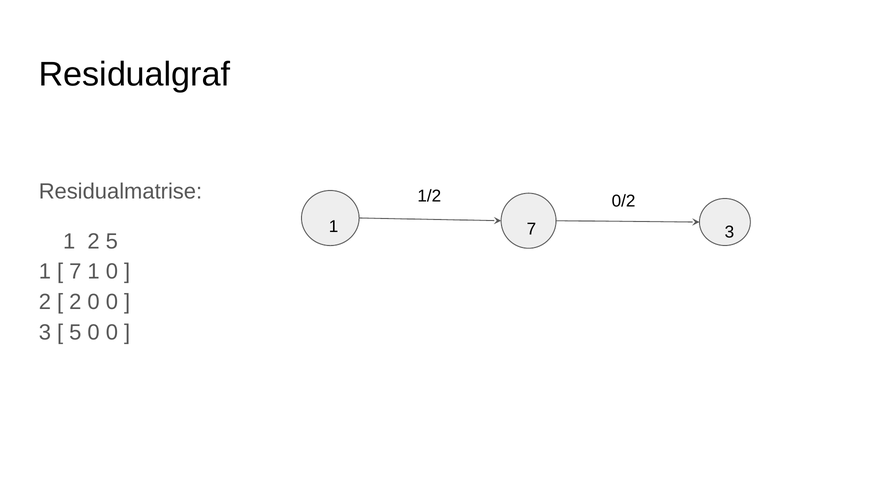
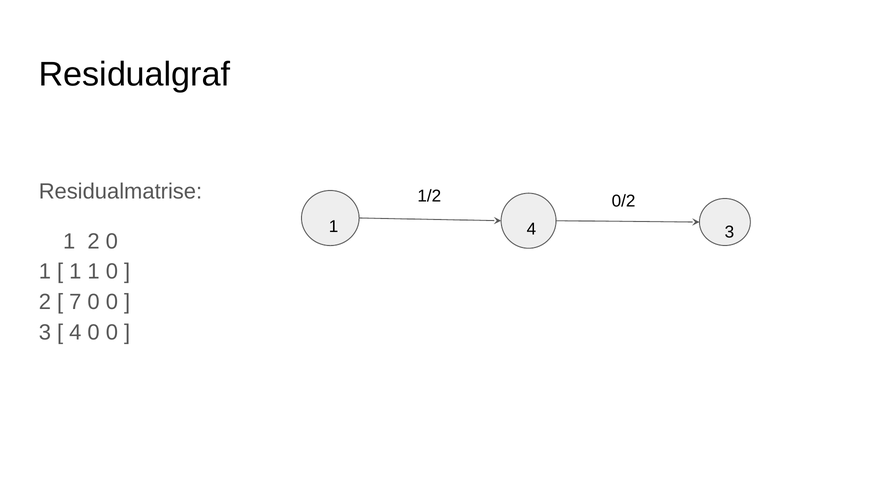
1 7: 7 -> 4
2 5: 5 -> 0
7 at (75, 271): 7 -> 1
2 at (75, 302): 2 -> 7
5 at (75, 332): 5 -> 4
